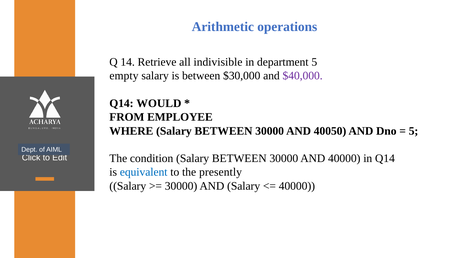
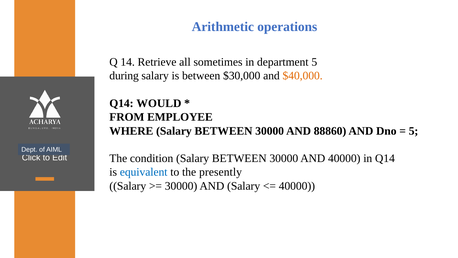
indivisible: indivisible -> sometimes
empty: empty -> during
$40,000 colour: purple -> orange
40050: 40050 -> 88860
